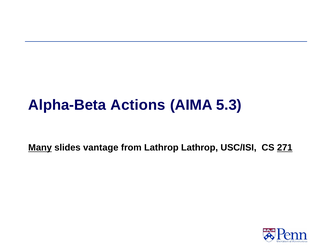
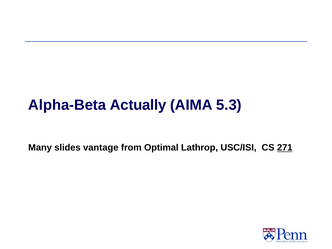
Actions: Actions -> Actually
Many underline: present -> none
from Lathrop: Lathrop -> Optimal
